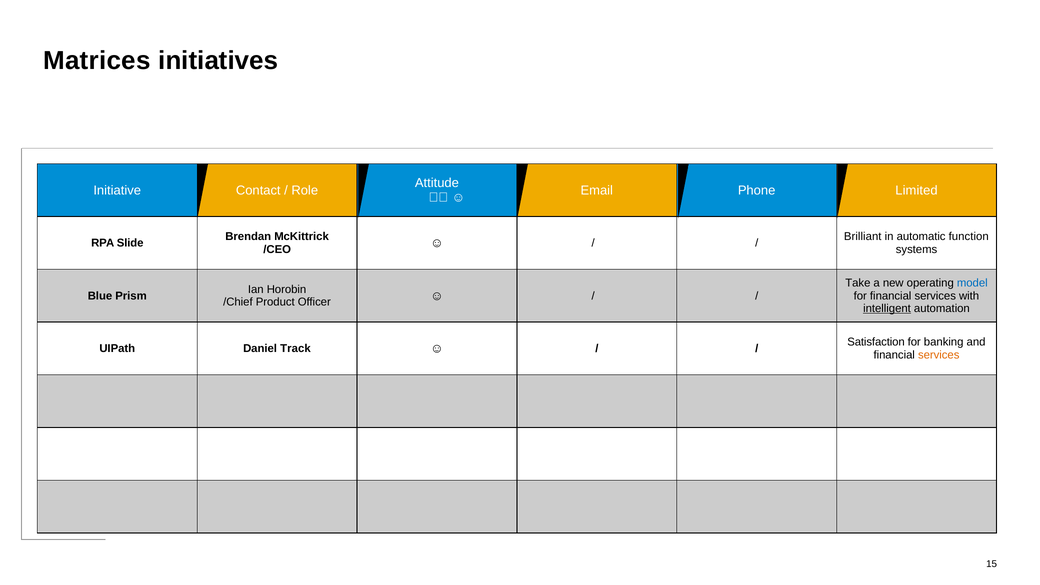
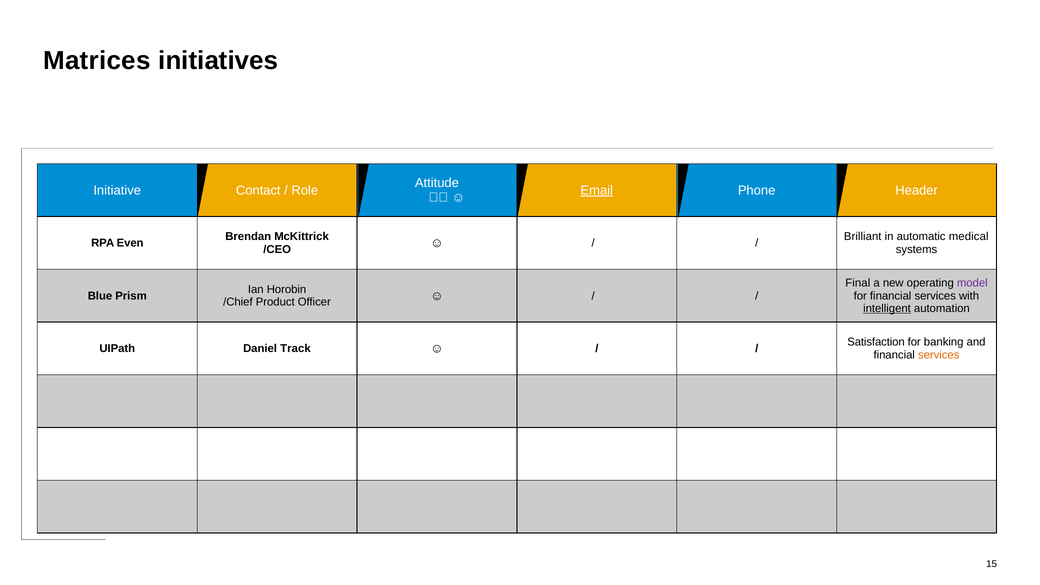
Email underline: none -> present
Limited: Limited -> Header
function: function -> medical
Slide: Slide -> Even
Take: Take -> Final
model colour: blue -> purple
